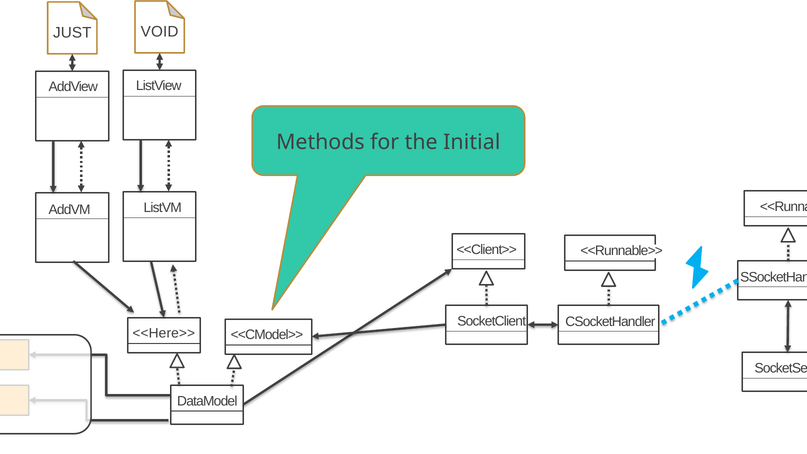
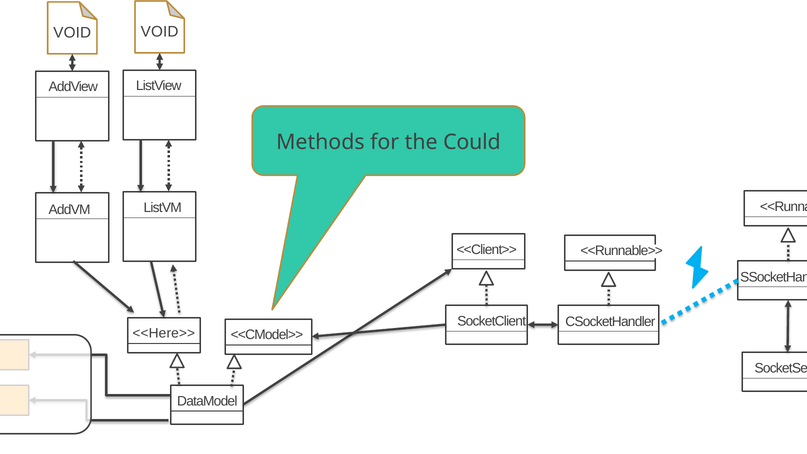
JUST at (72, 33): JUST -> VOID
Initial: Initial -> Could
